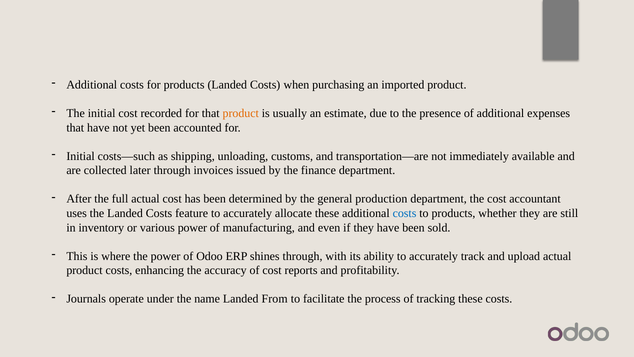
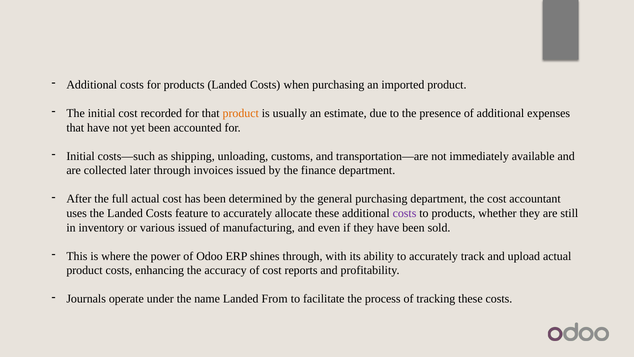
general production: production -> purchasing
costs at (405, 213) colour: blue -> purple
various power: power -> issued
